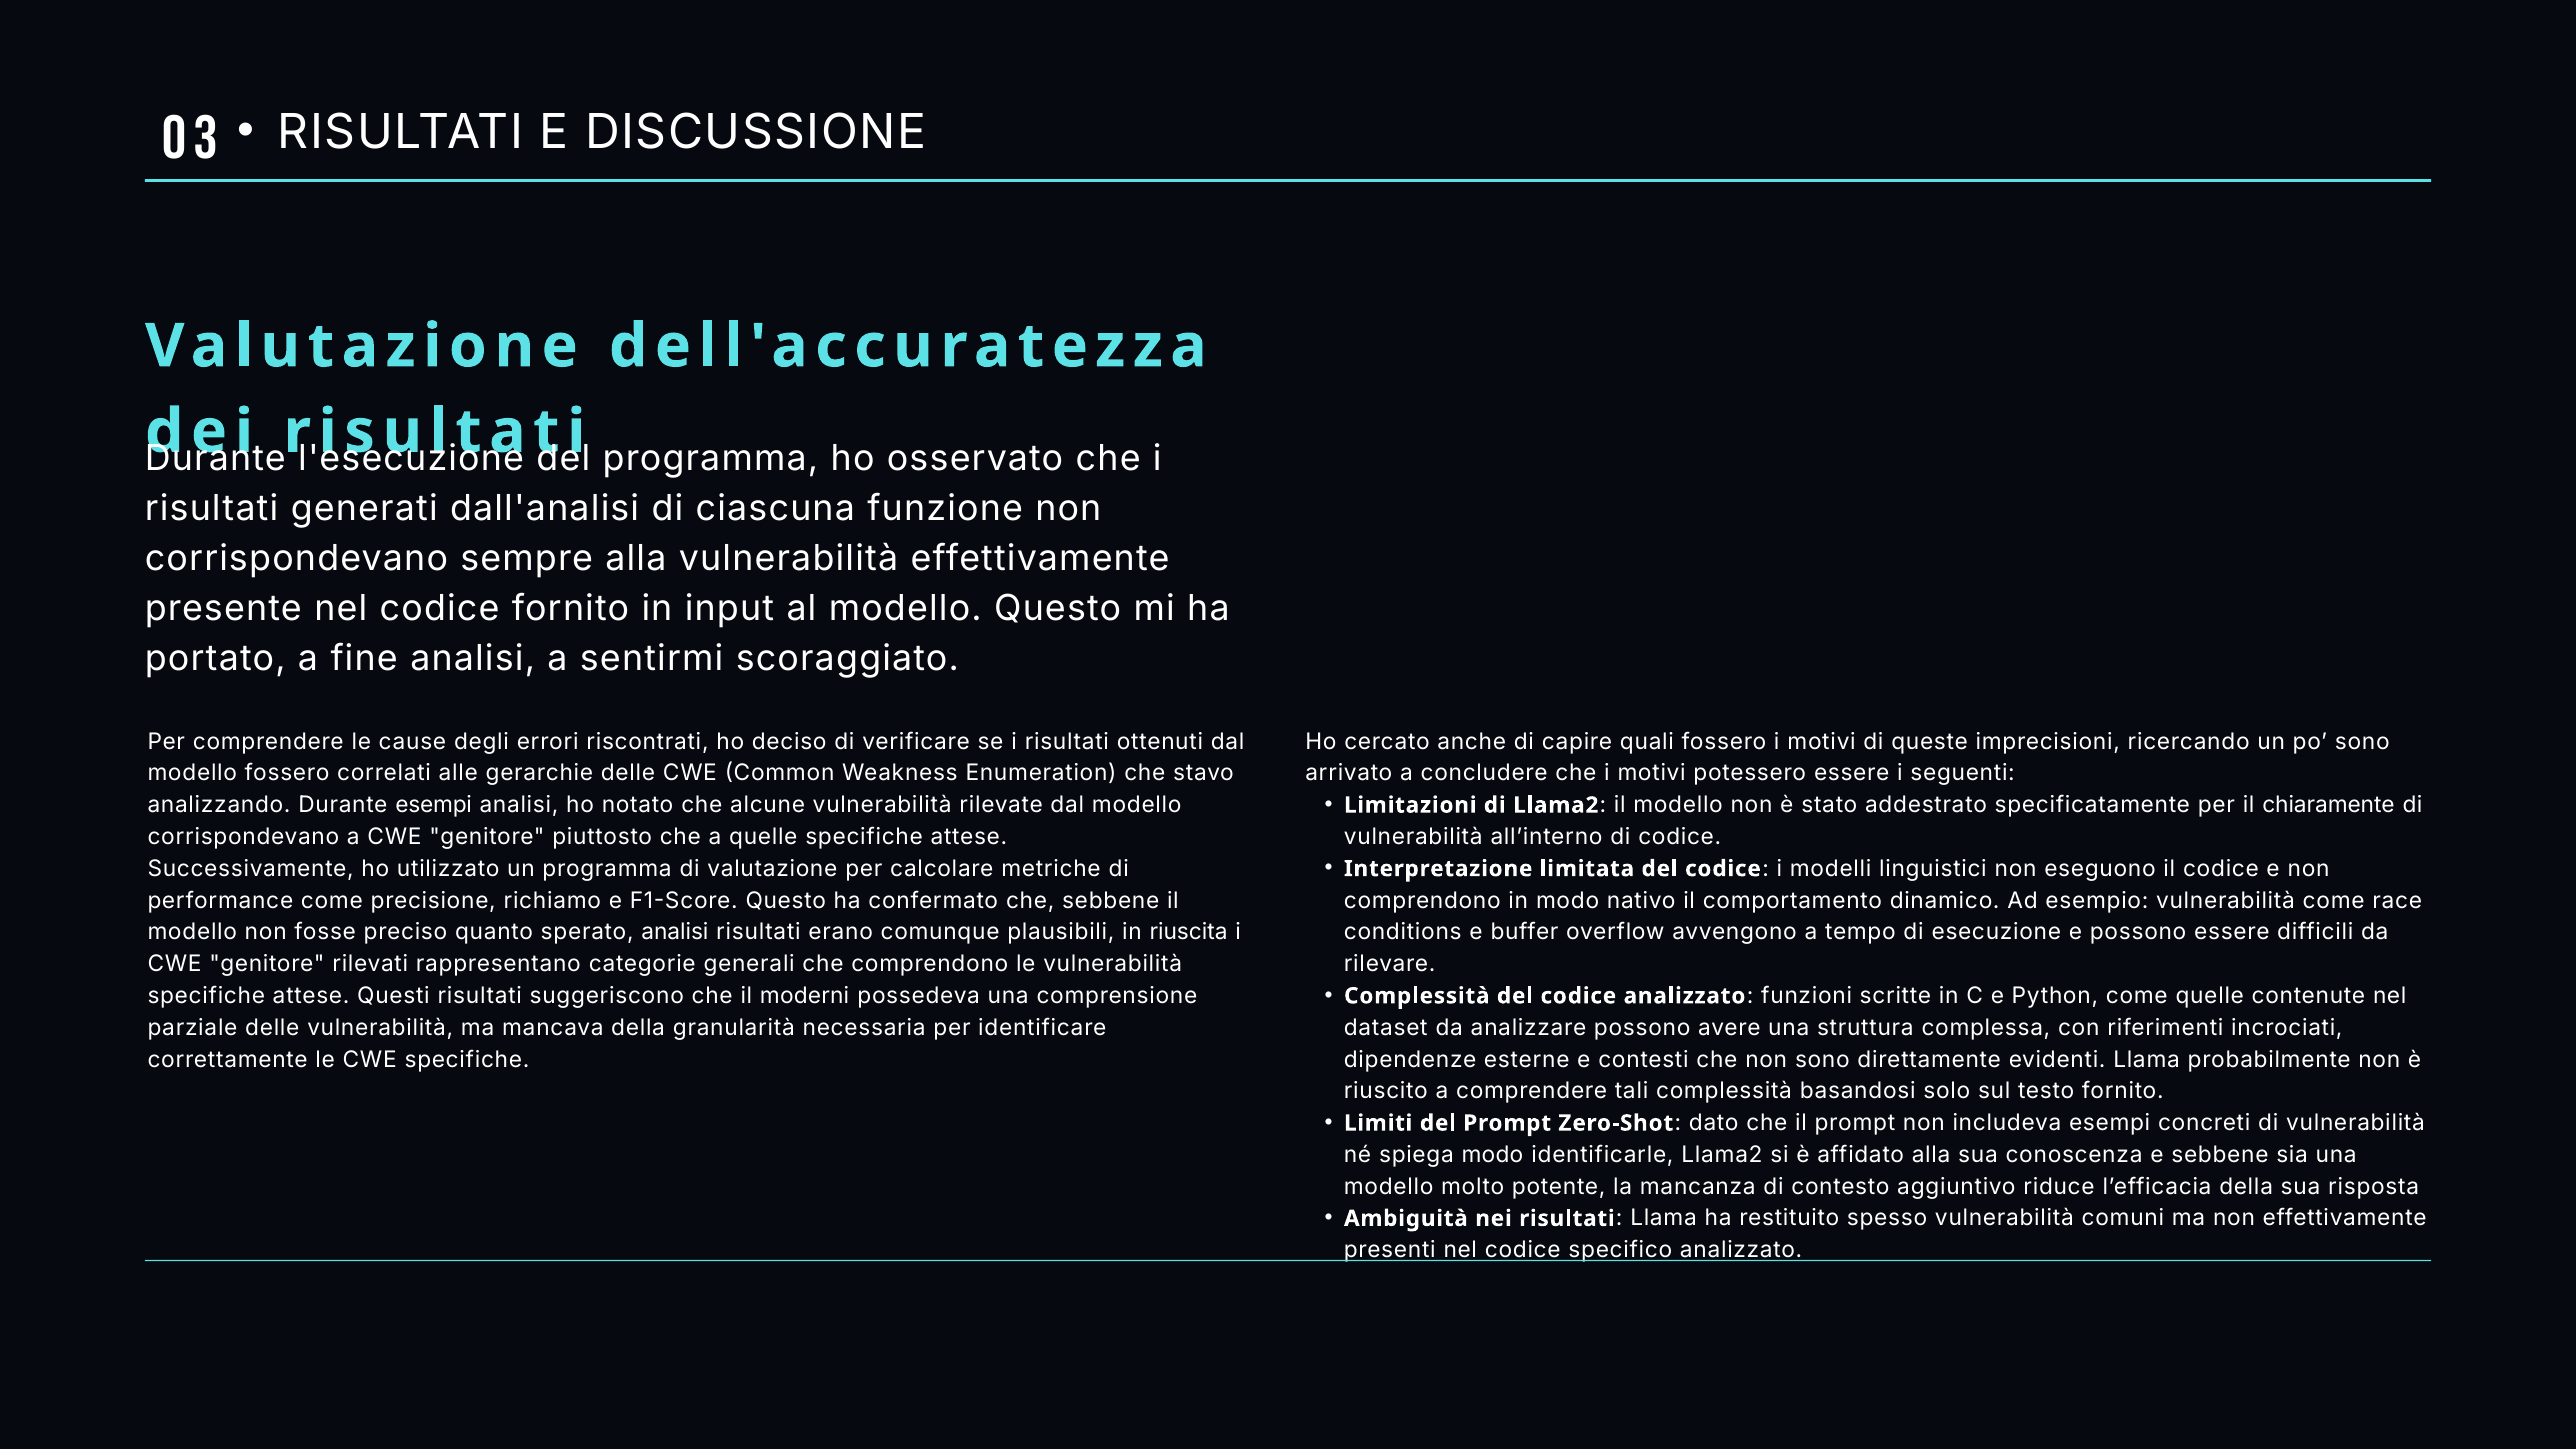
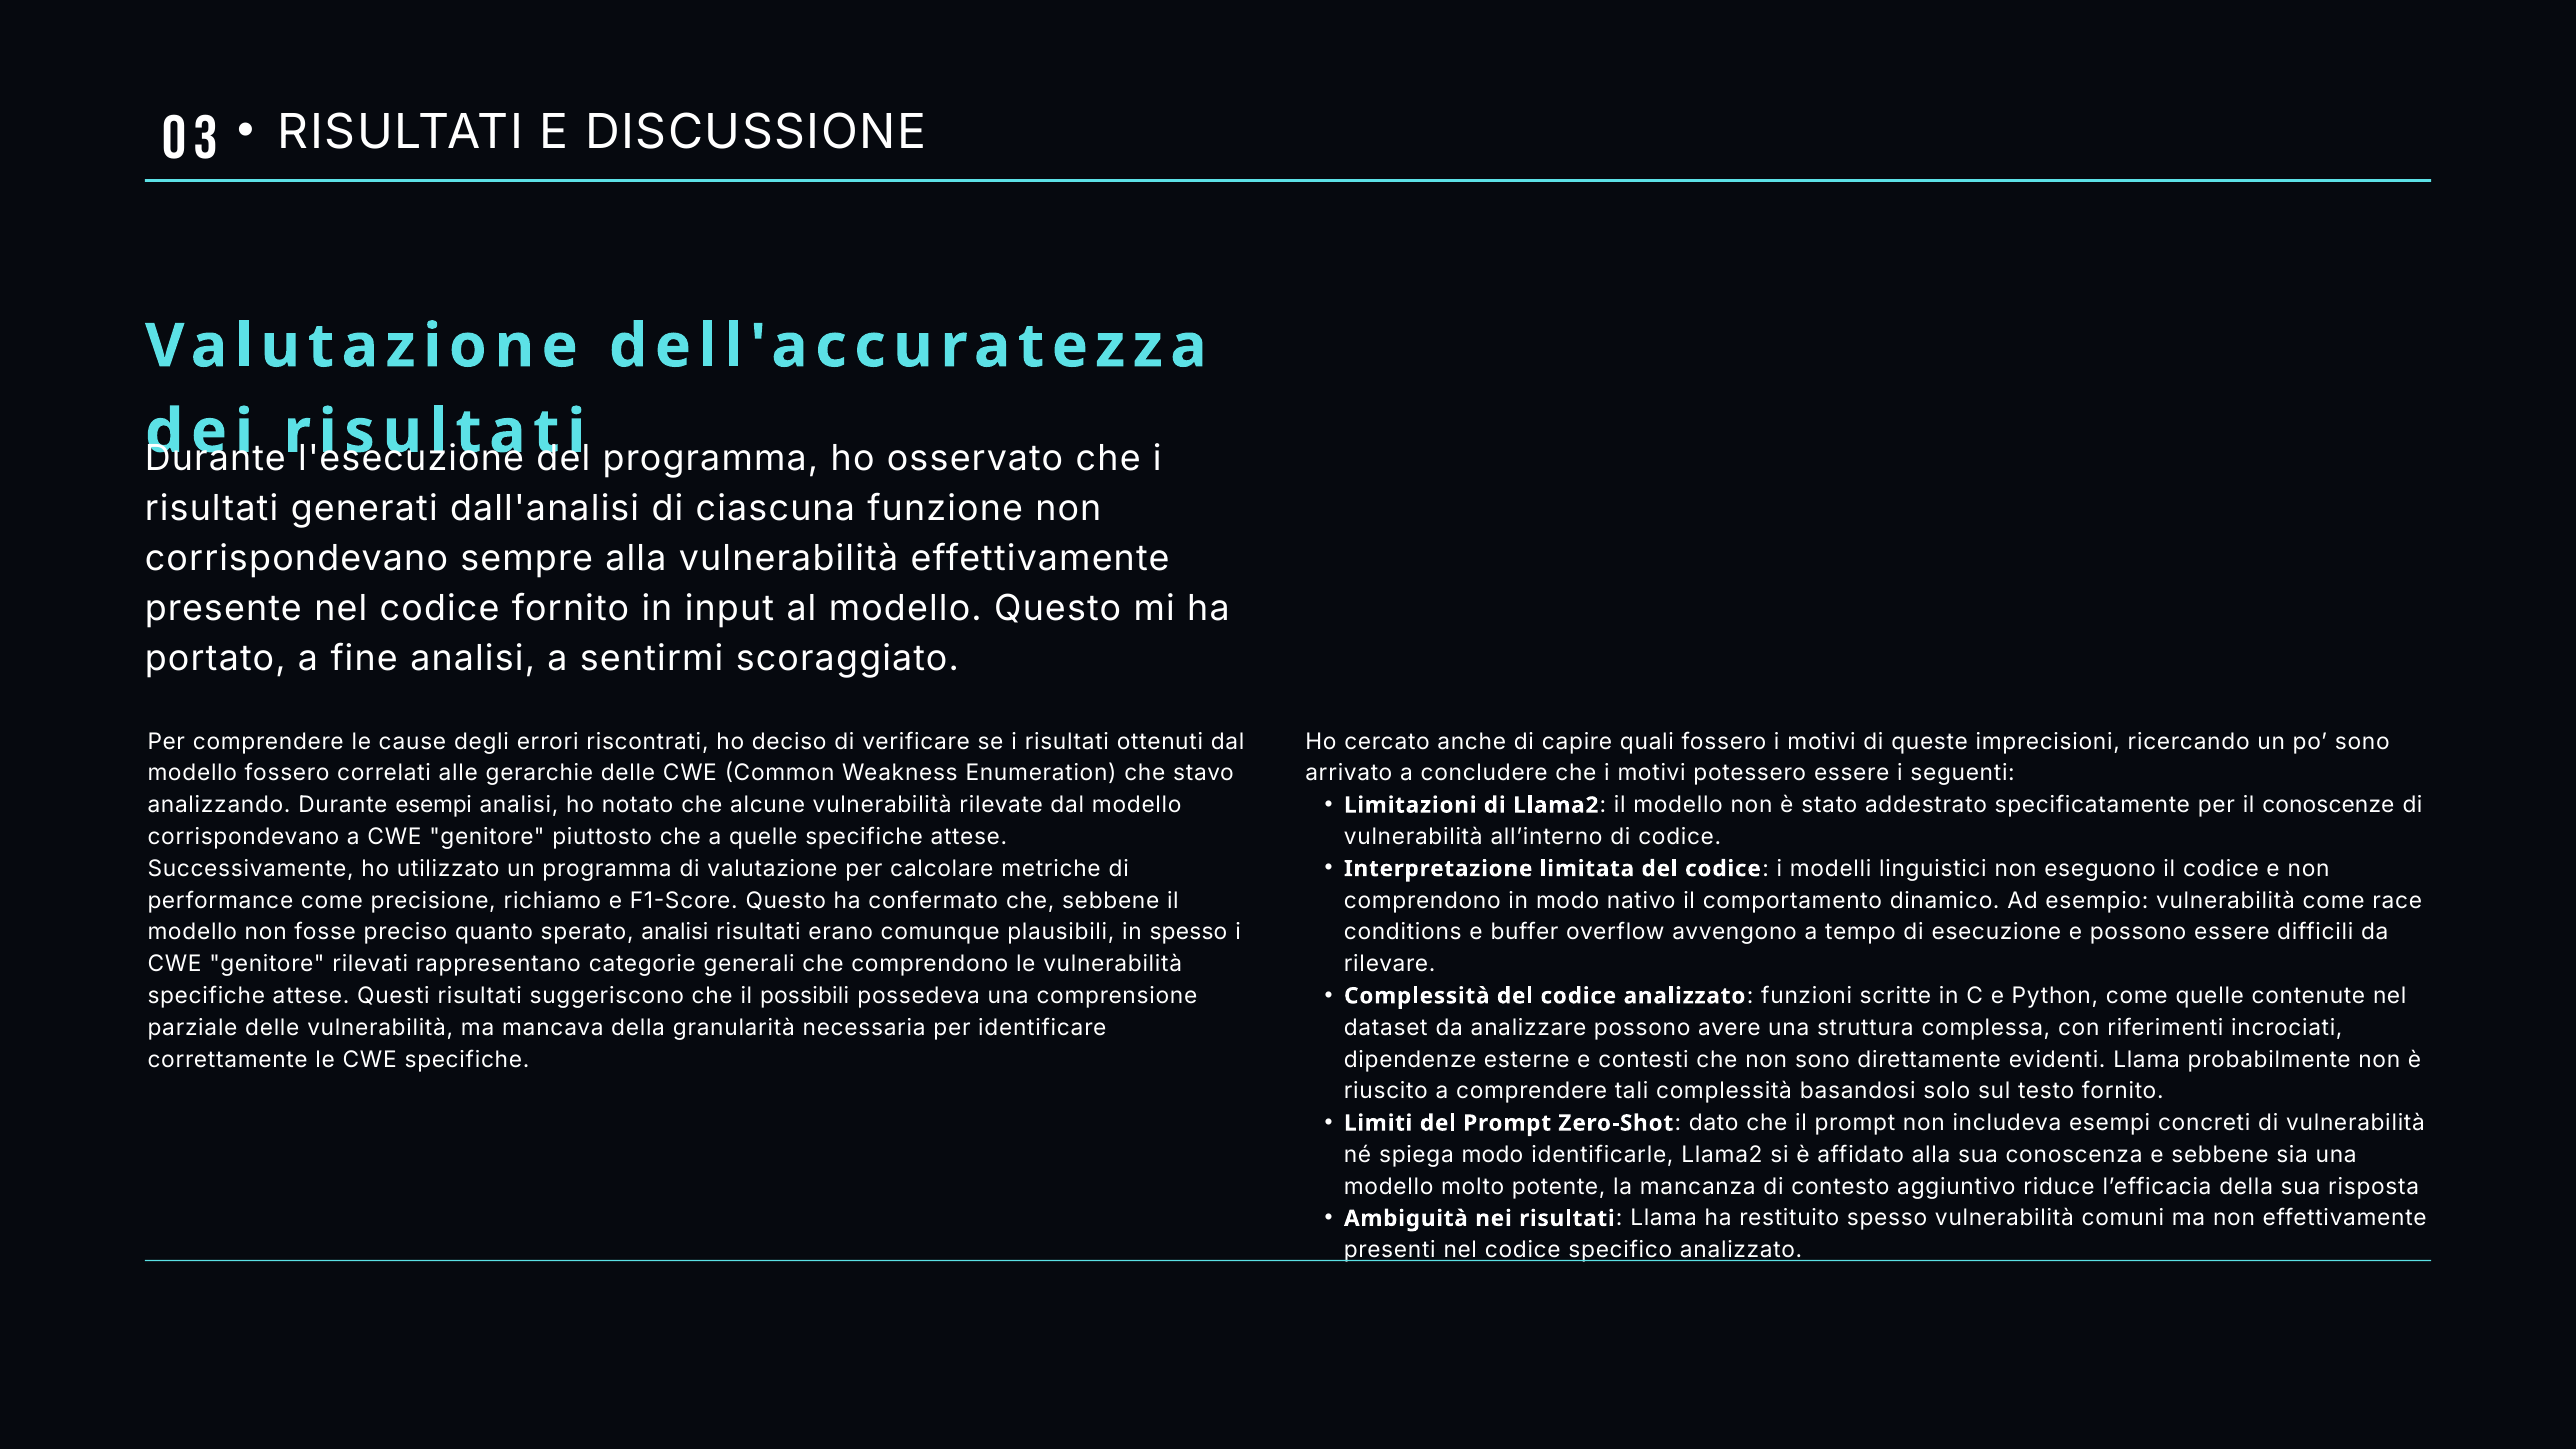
chiaramente: chiaramente -> conoscenze
in riuscita: riuscita -> spesso
moderni: moderni -> possibili
